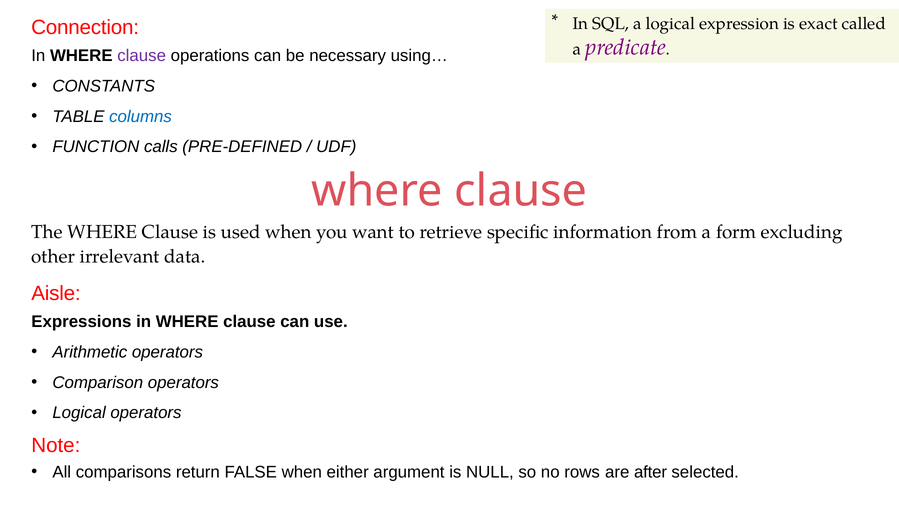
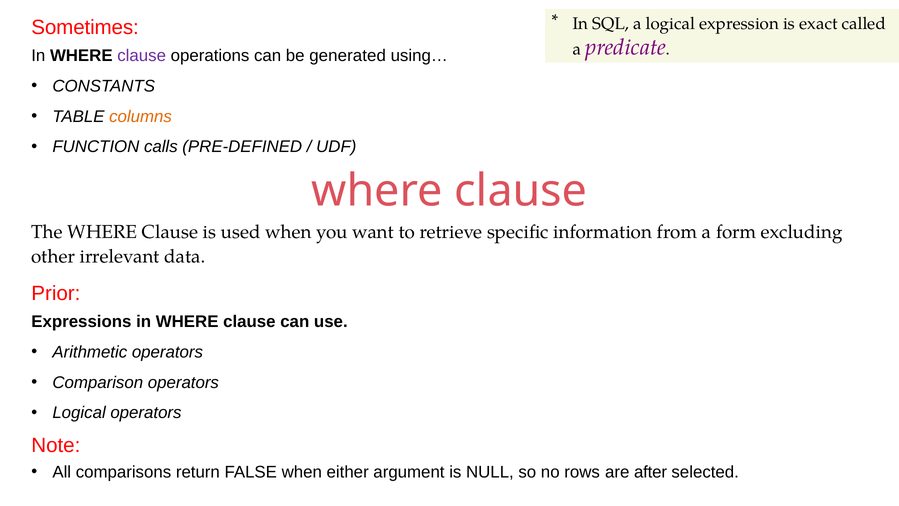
Connection: Connection -> Sometimes
necessary: necessary -> generated
columns colour: blue -> orange
Aisle: Aisle -> Prior
